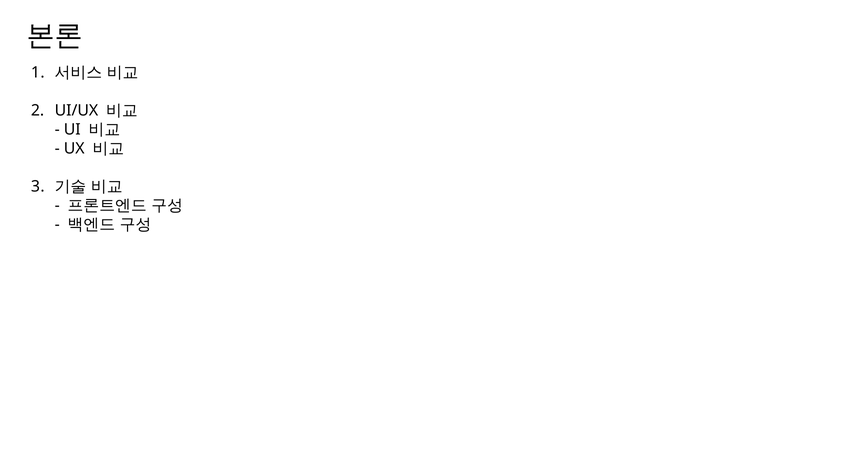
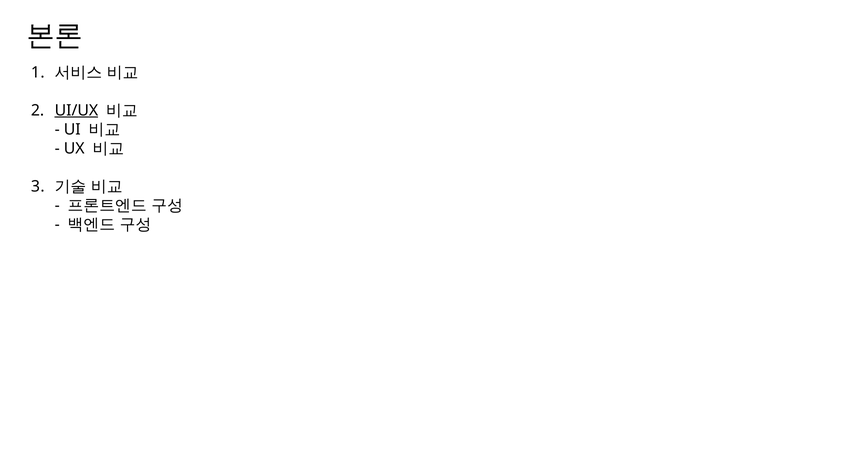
UI/UX underline: none -> present
